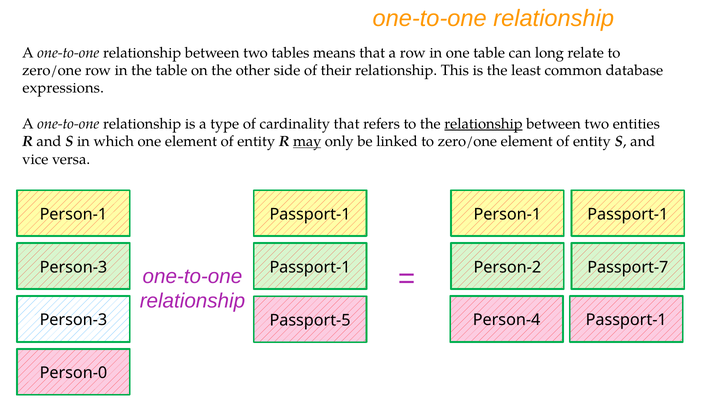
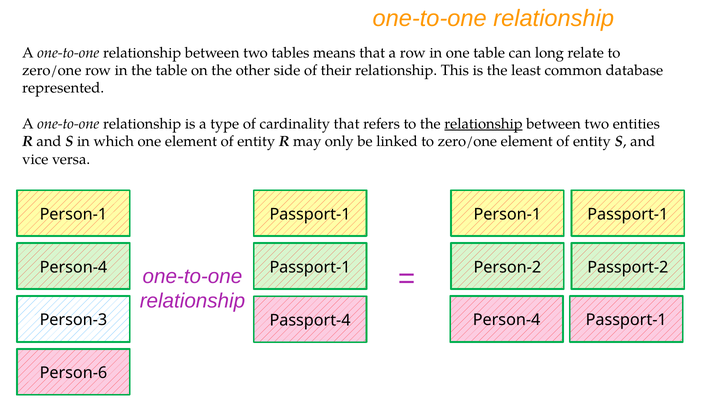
expressions: expressions -> represented
may underline: present -> none
Person-3 at (73, 267): Person-3 -> Person-4
Passport-7: Passport-7 -> Passport-2
Passport-5: Passport-5 -> Passport-4
Person-0: Person-0 -> Person-6
